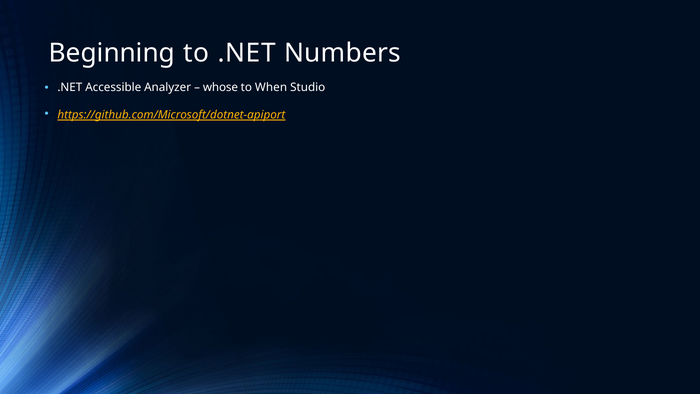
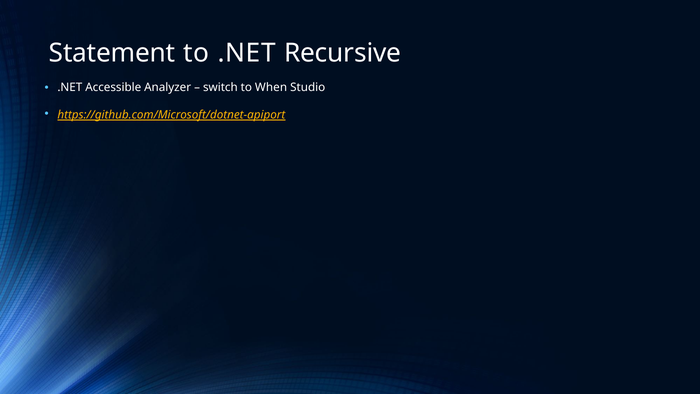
Beginning: Beginning -> Statement
Numbers: Numbers -> Recursive
whose: whose -> switch
